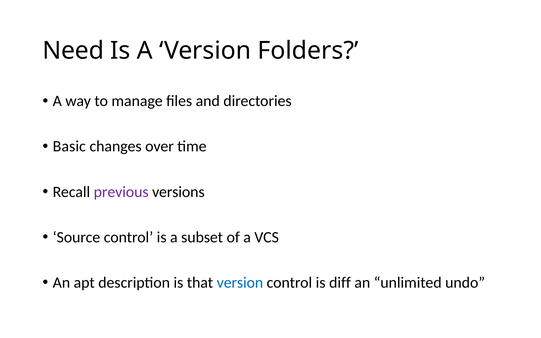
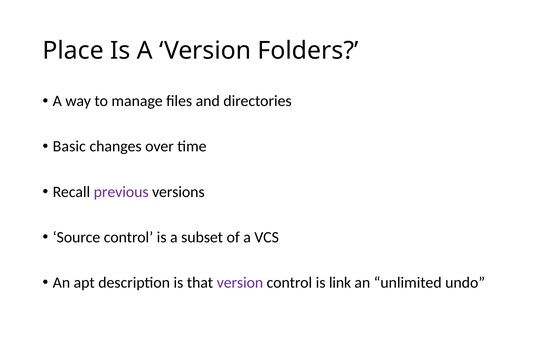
Need: Need -> Place
version at (240, 283) colour: blue -> purple
diff: diff -> link
